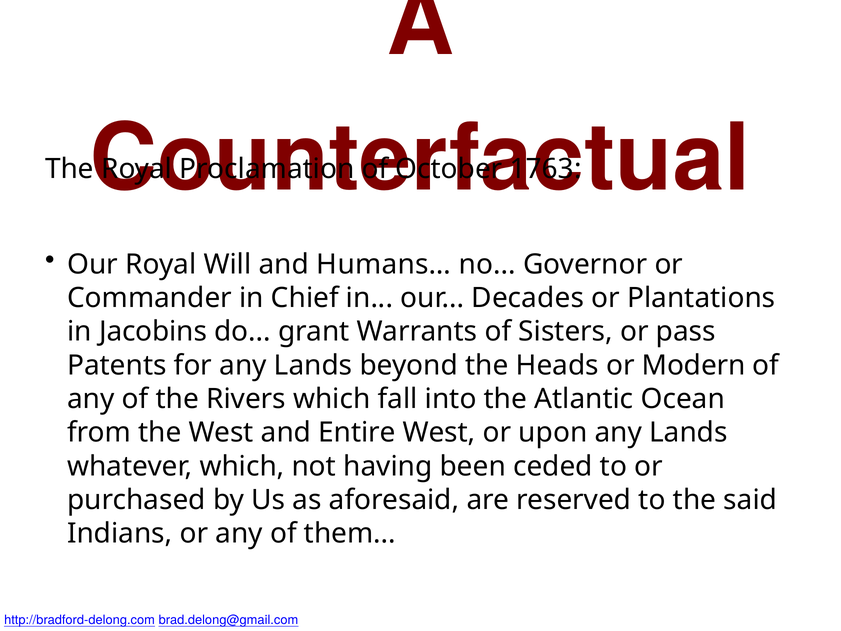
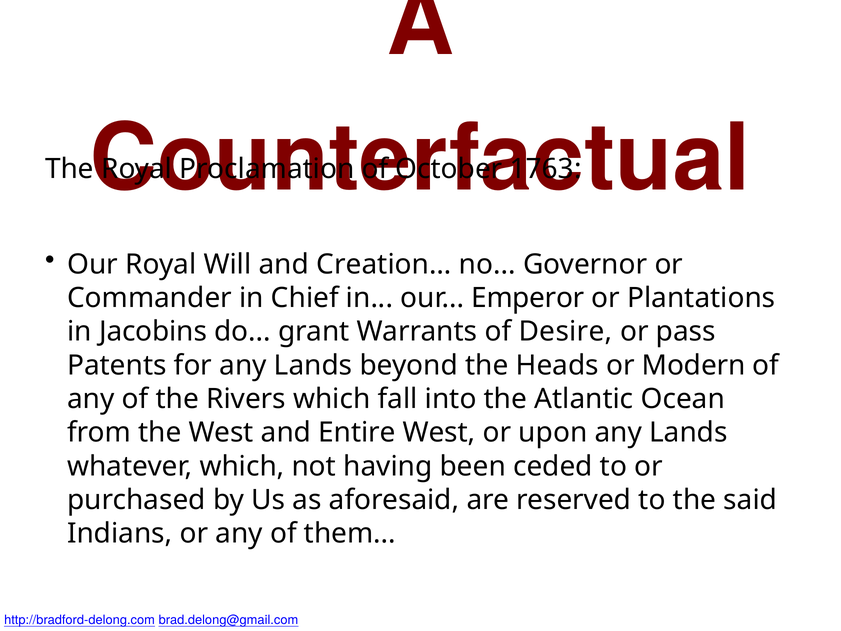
Humans…: Humans… -> Creation…
Decades: Decades -> Emperor
Sisters: Sisters -> Desire
